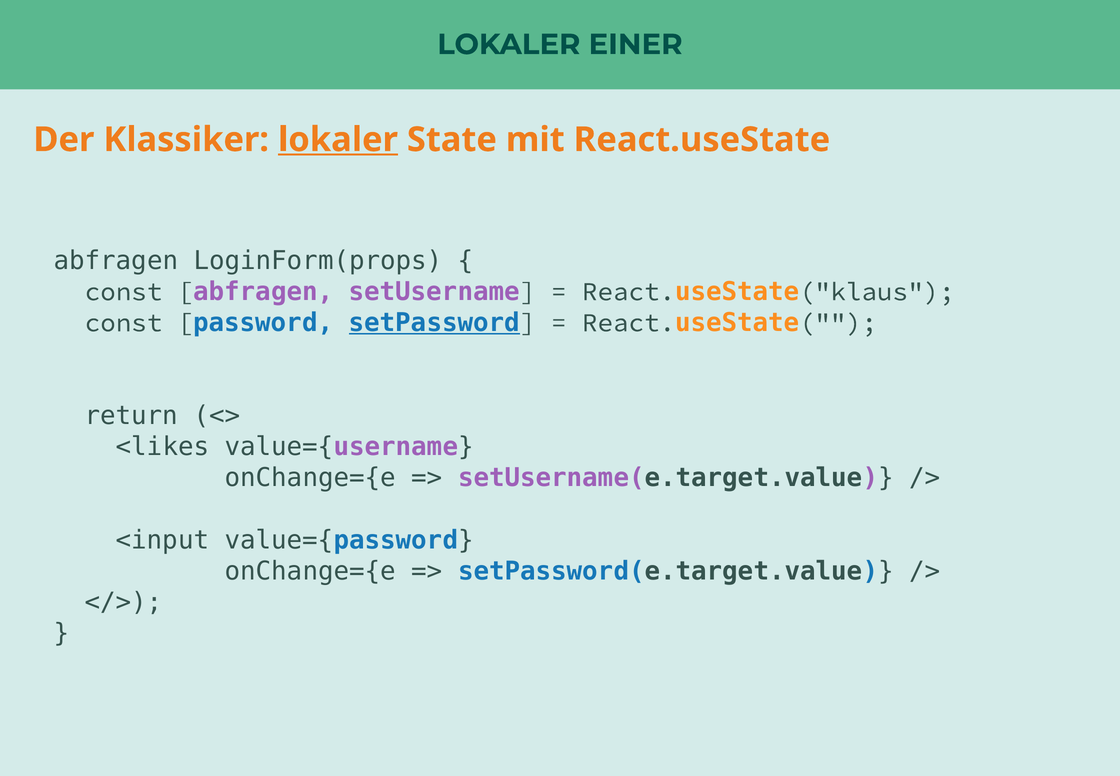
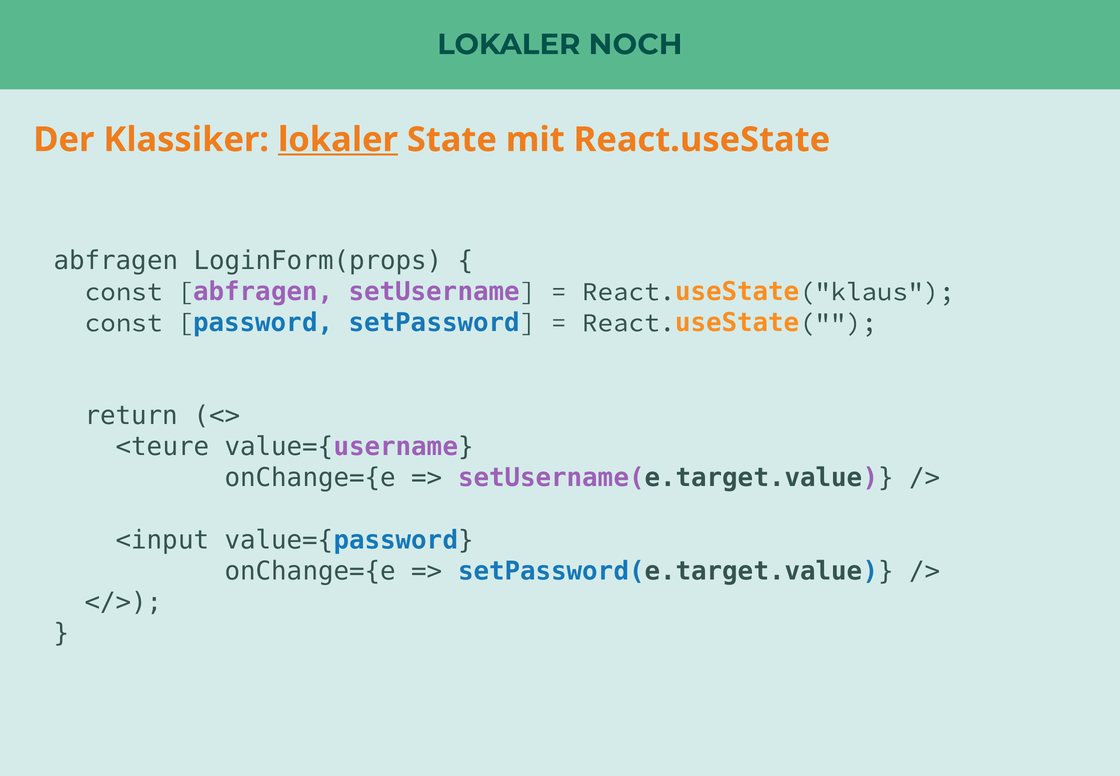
EINER: EINER -> NOCH
setPassword underline: present -> none
<likes: <likes -> <teure
